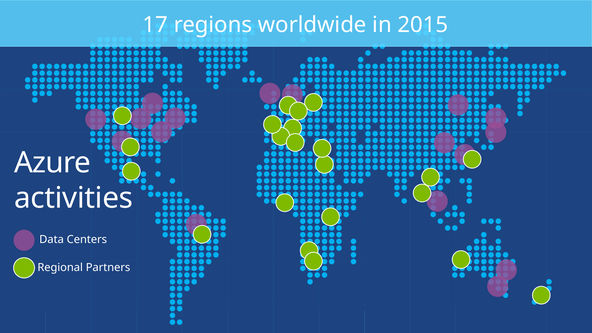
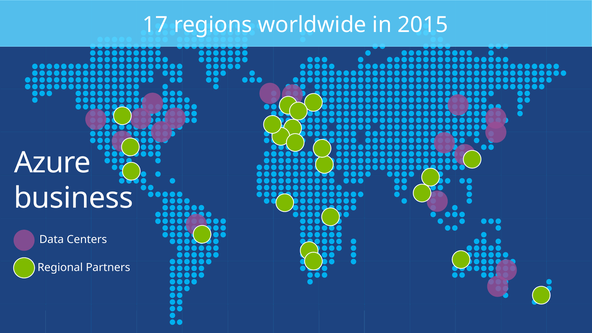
activities: activities -> business
